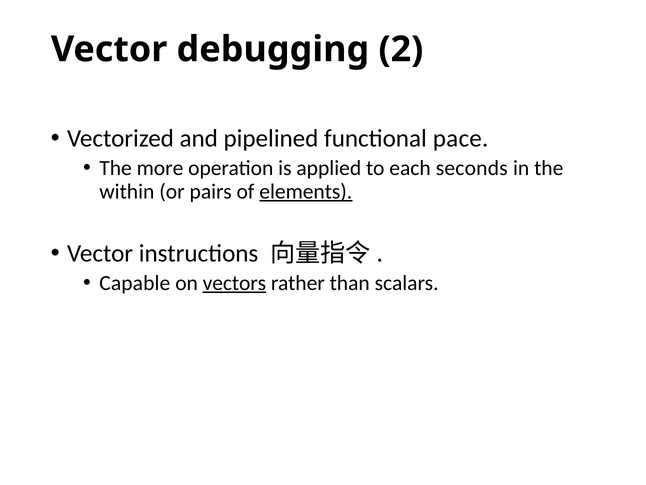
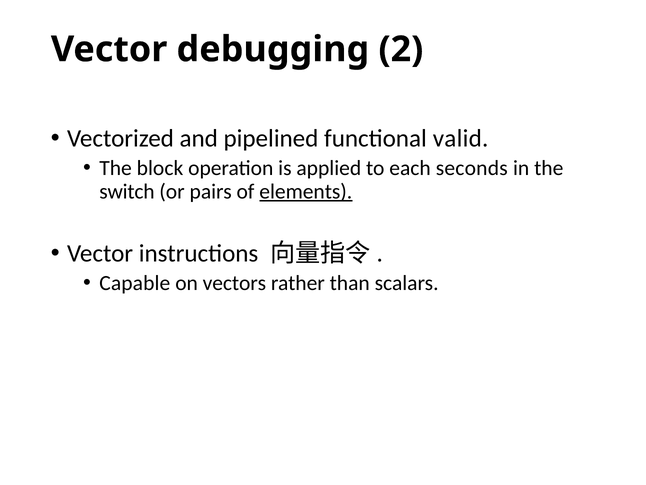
pace: pace -> valid
more: more -> block
within: within -> switch
vectors underline: present -> none
